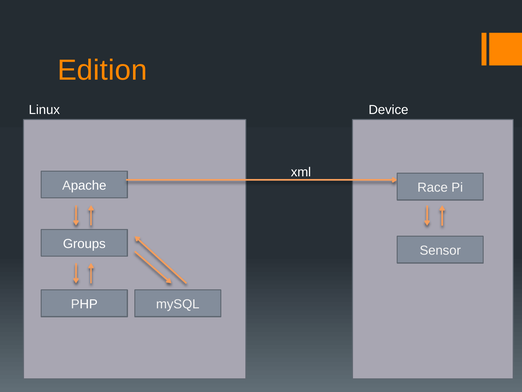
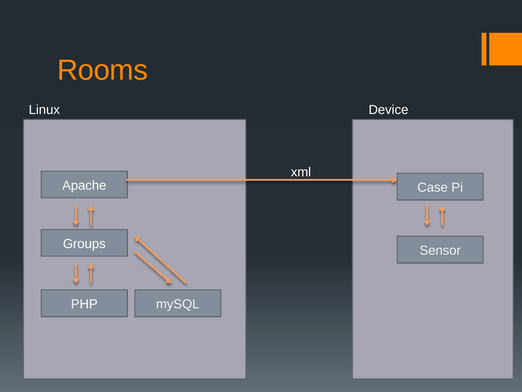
Edition: Edition -> Rooms
Race: Race -> Case
